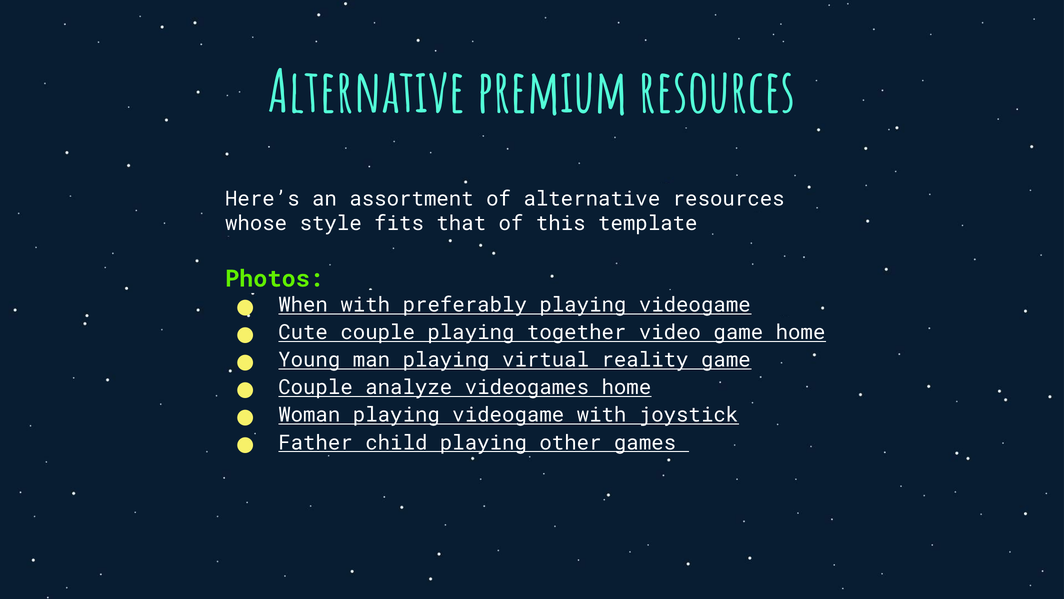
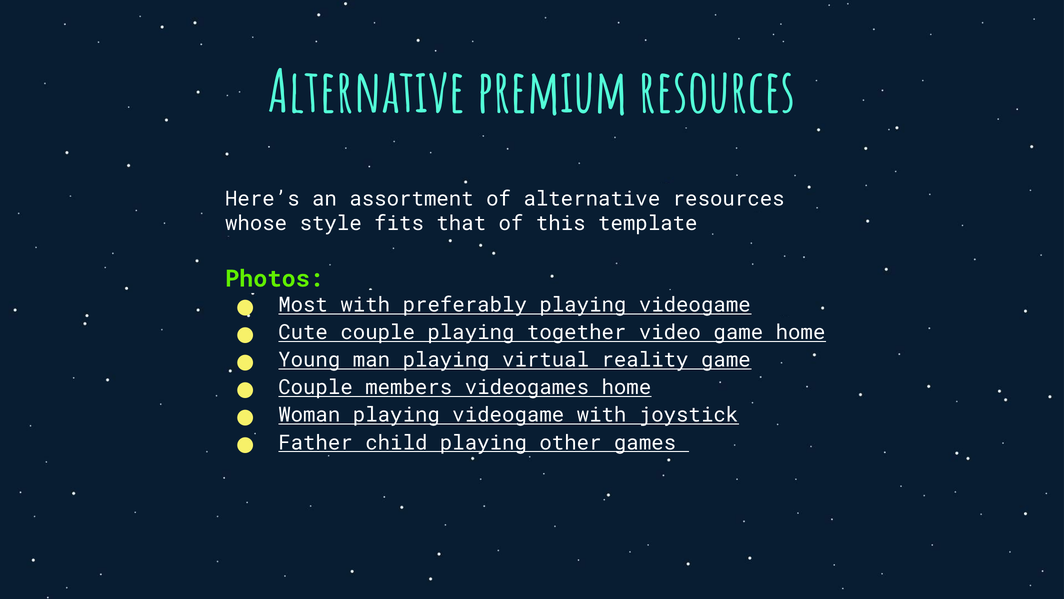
When: When -> Most
analyze: analyze -> members
